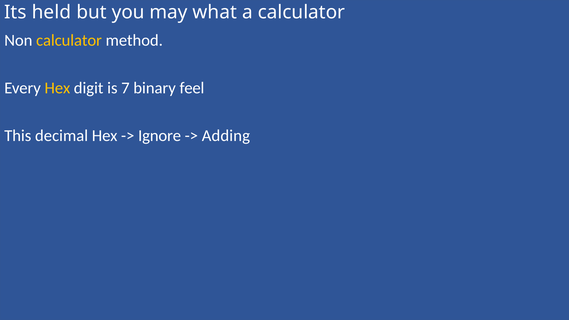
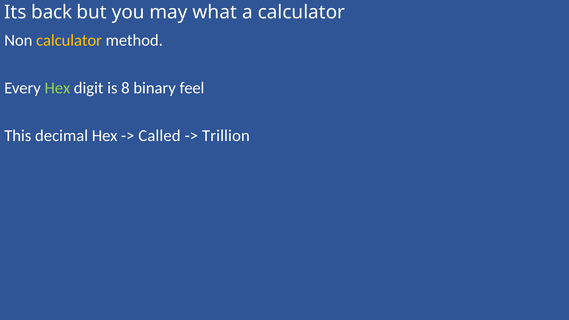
held: held -> back
Hex at (57, 88) colour: yellow -> light green
7: 7 -> 8
Ignore: Ignore -> Called
Adding: Adding -> Trillion
